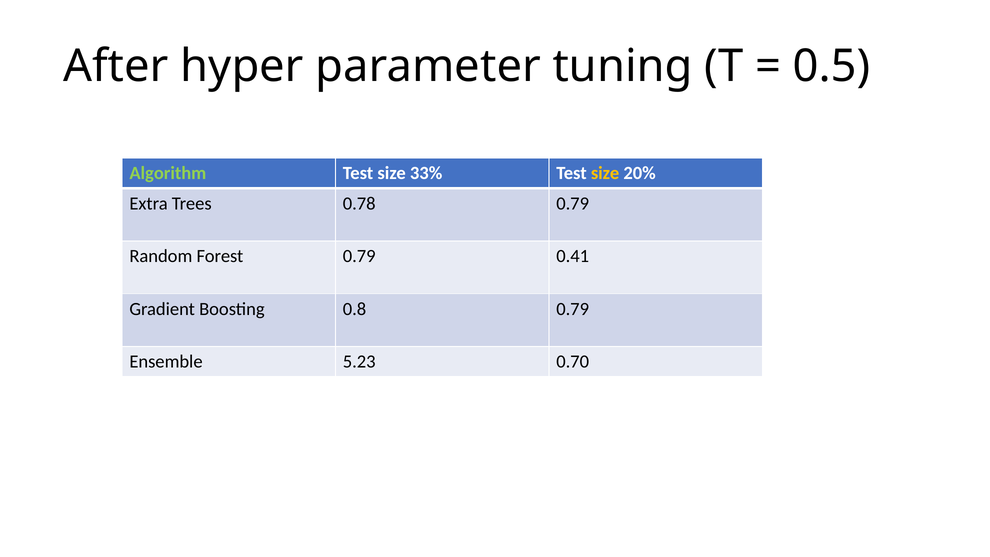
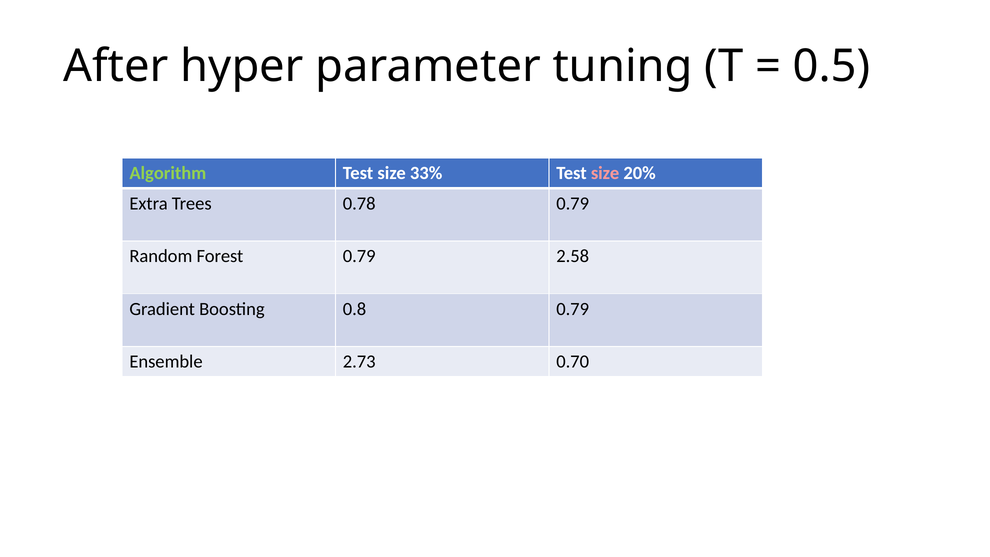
size at (605, 173) colour: yellow -> pink
0.41: 0.41 -> 2.58
5.23: 5.23 -> 2.73
